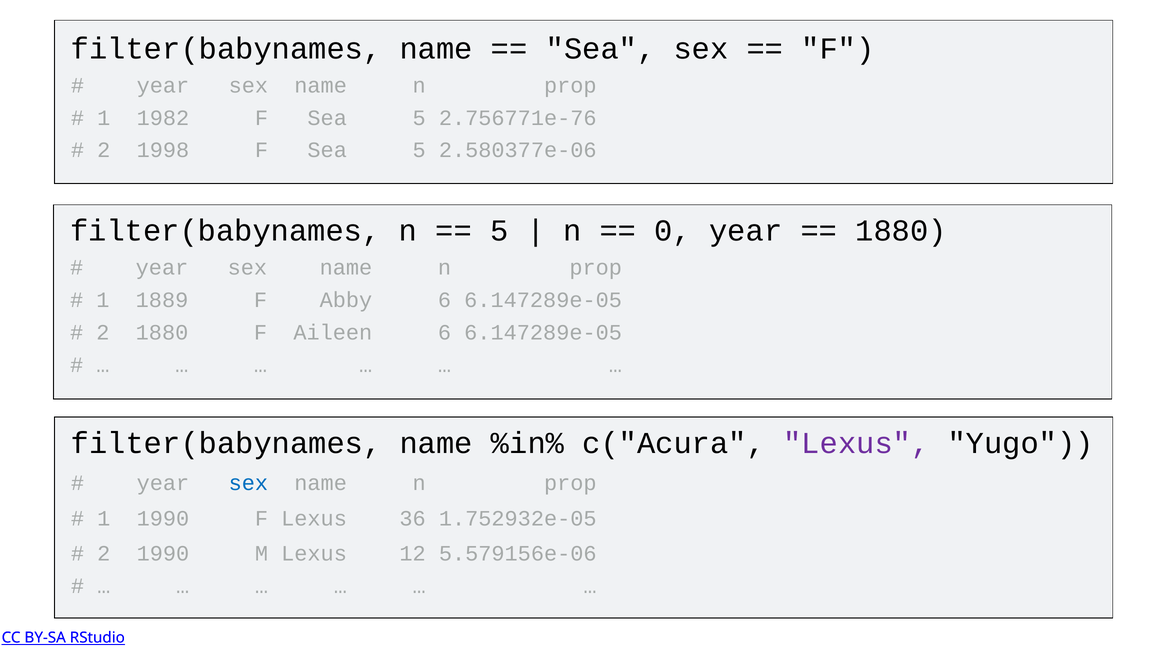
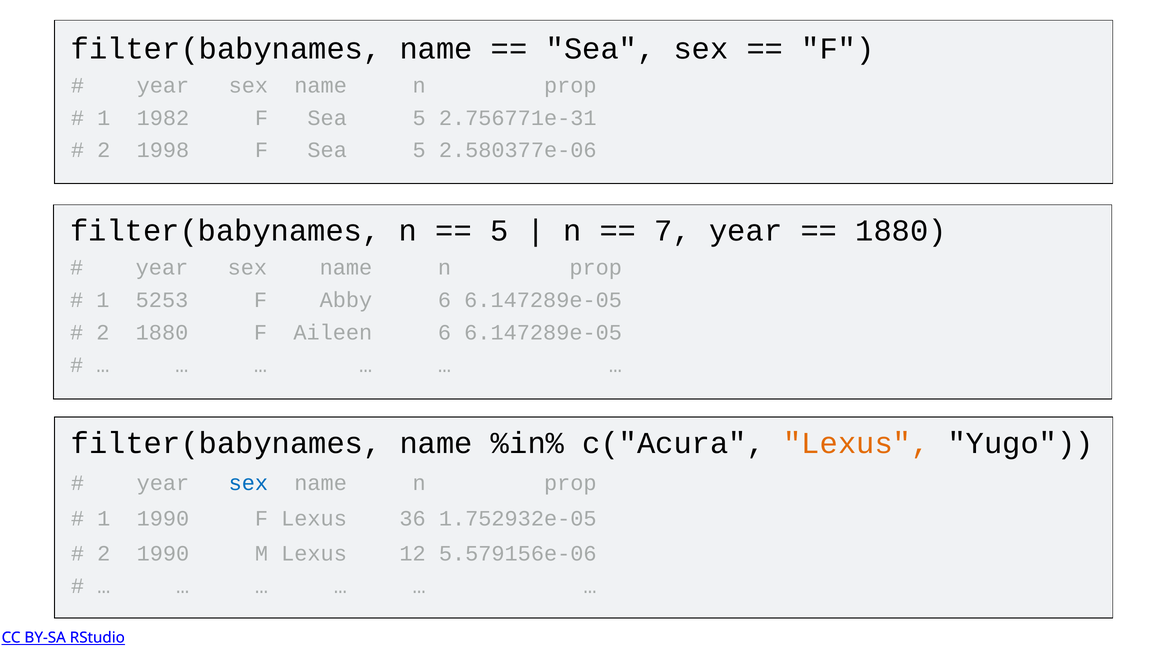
2.756771e-76: 2.756771e-76 -> 2.756771e-31
0: 0 -> 7
1889: 1889 -> 5253
Lexus at (856, 443) colour: purple -> orange
